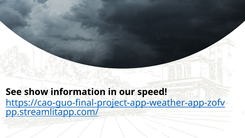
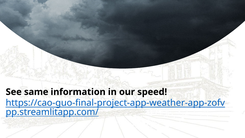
show: show -> same
